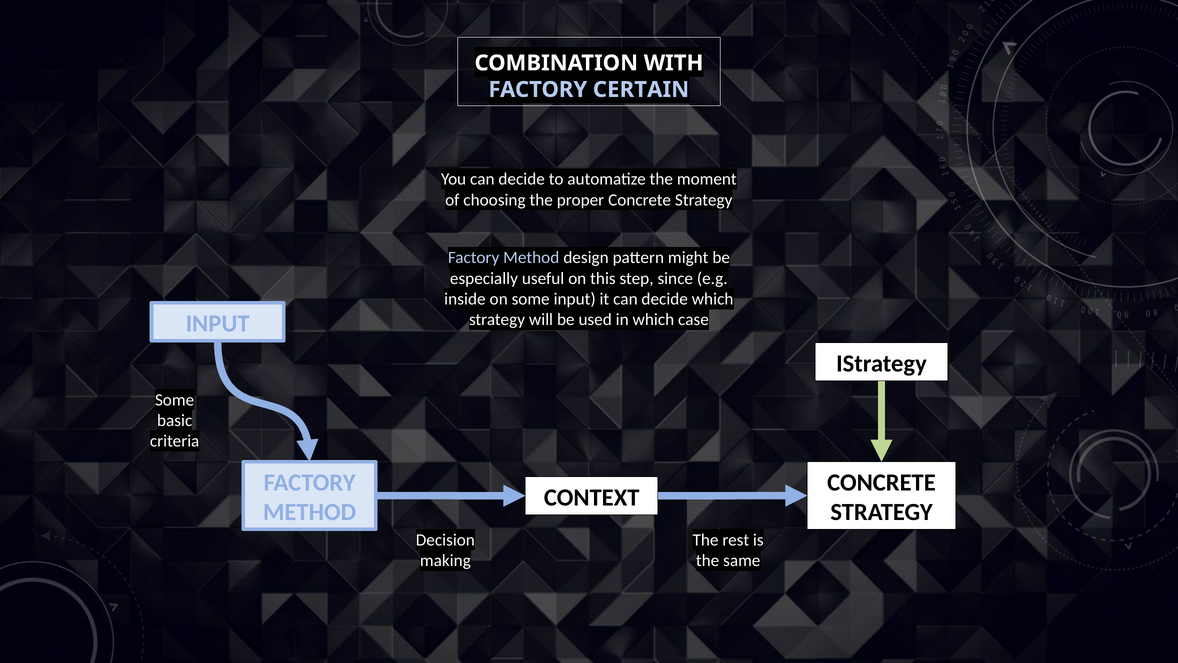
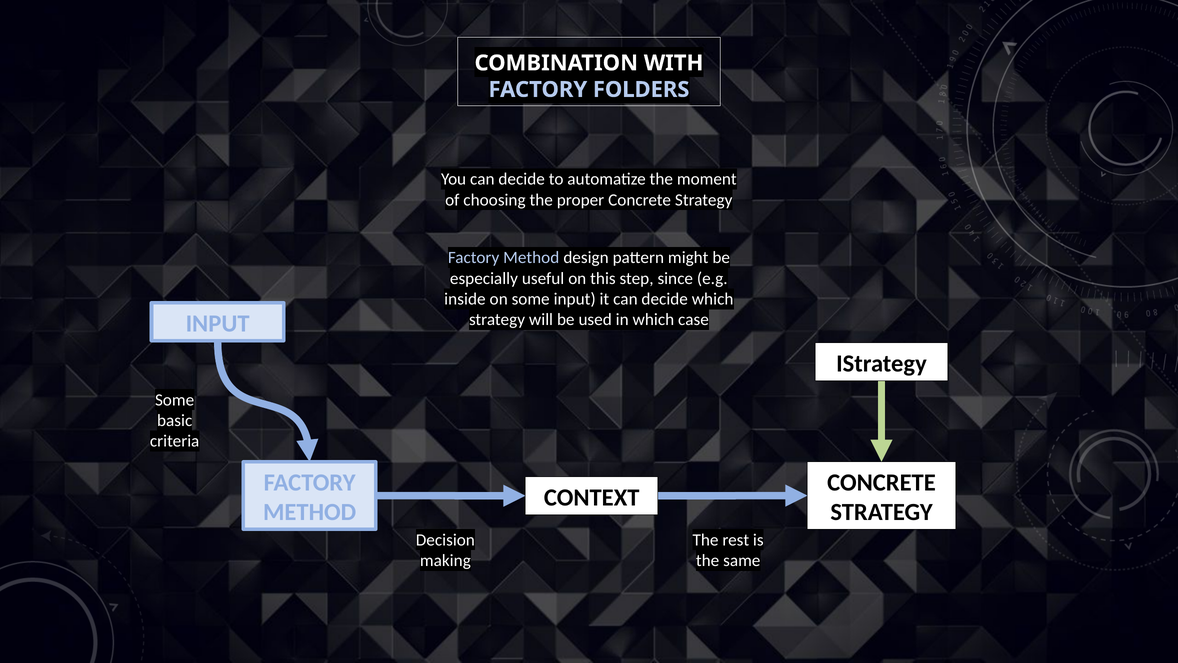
CERTAIN: CERTAIN -> FOLDERS
